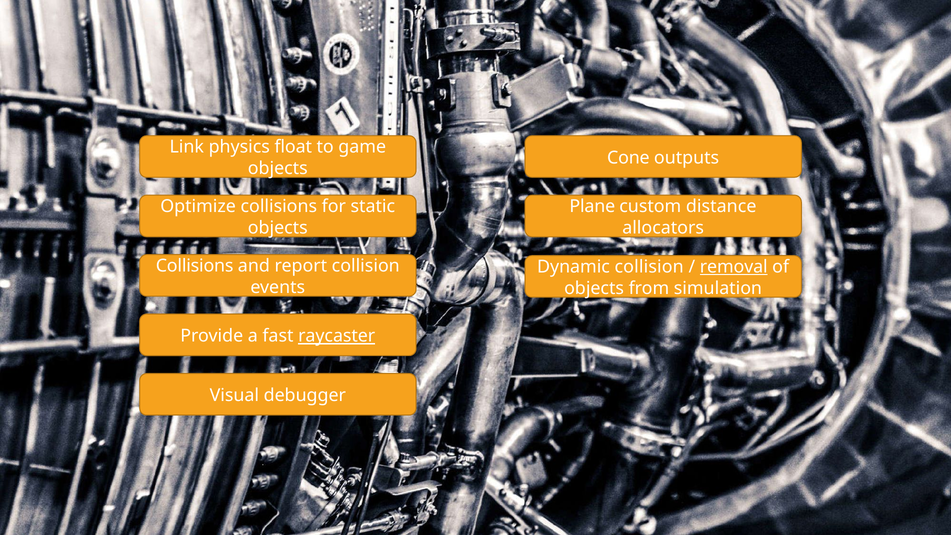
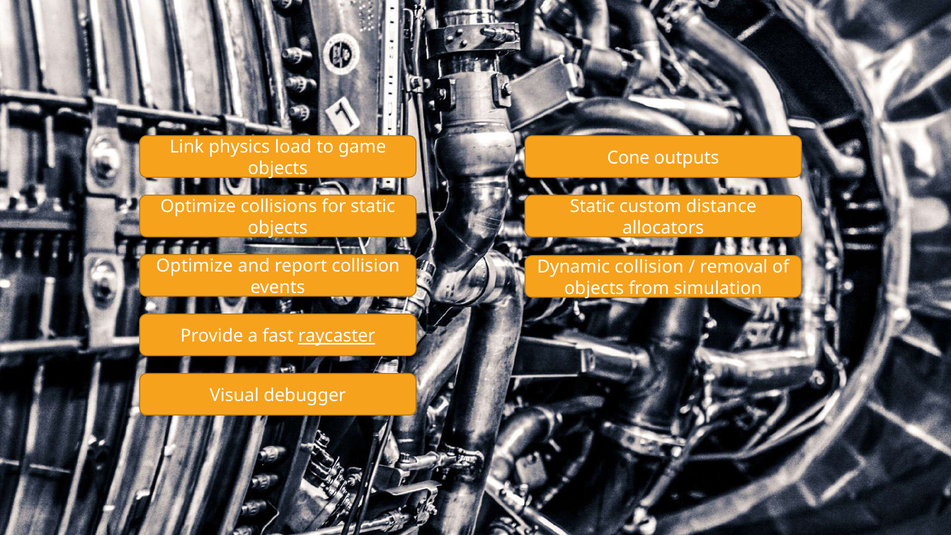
float: float -> load
Plane at (592, 206): Plane -> Static
Collisions at (195, 266): Collisions -> Optimize
removal underline: present -> none
